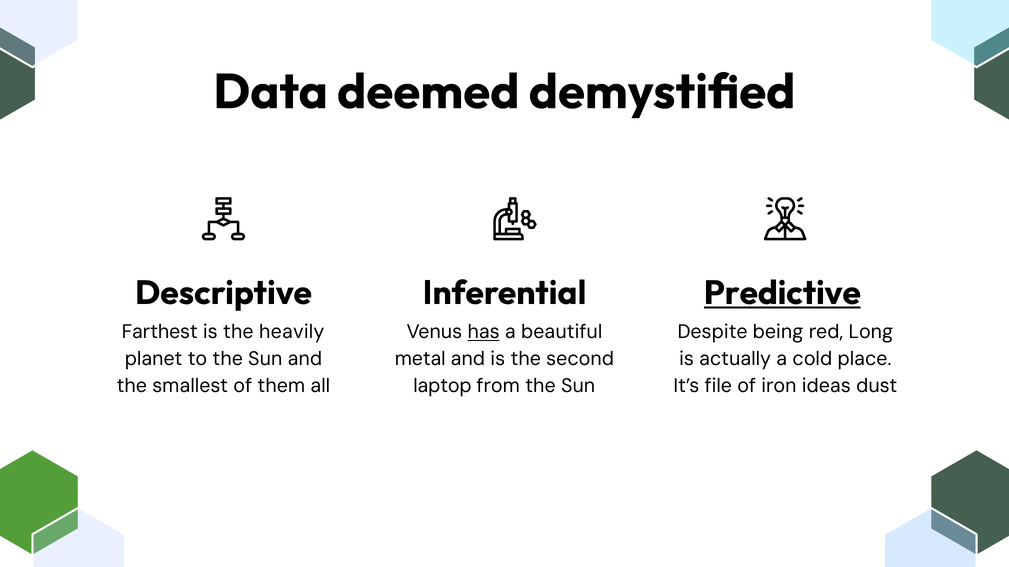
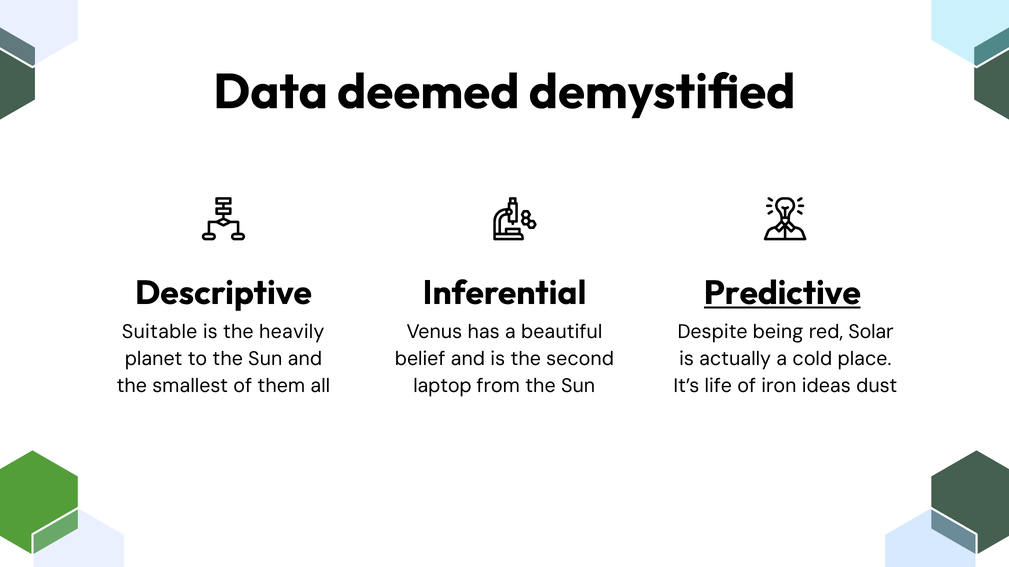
Farthest: Farthest -> Suitable
has underline: present -> none
Long: Long -> Solar
metal: metal -> belief
file: file -> life
